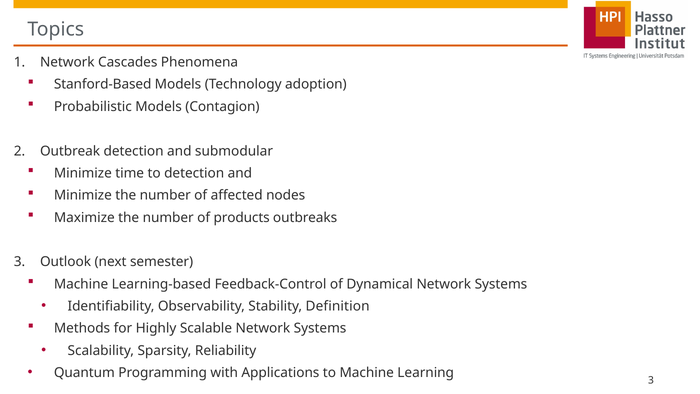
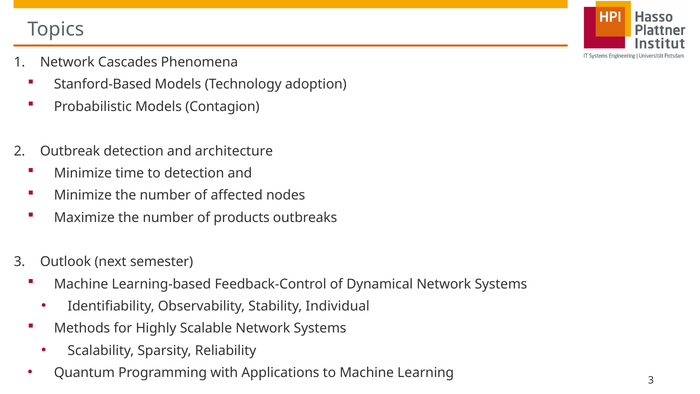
submodular: submodular -> architecture
Definition: Definition -> Individual
